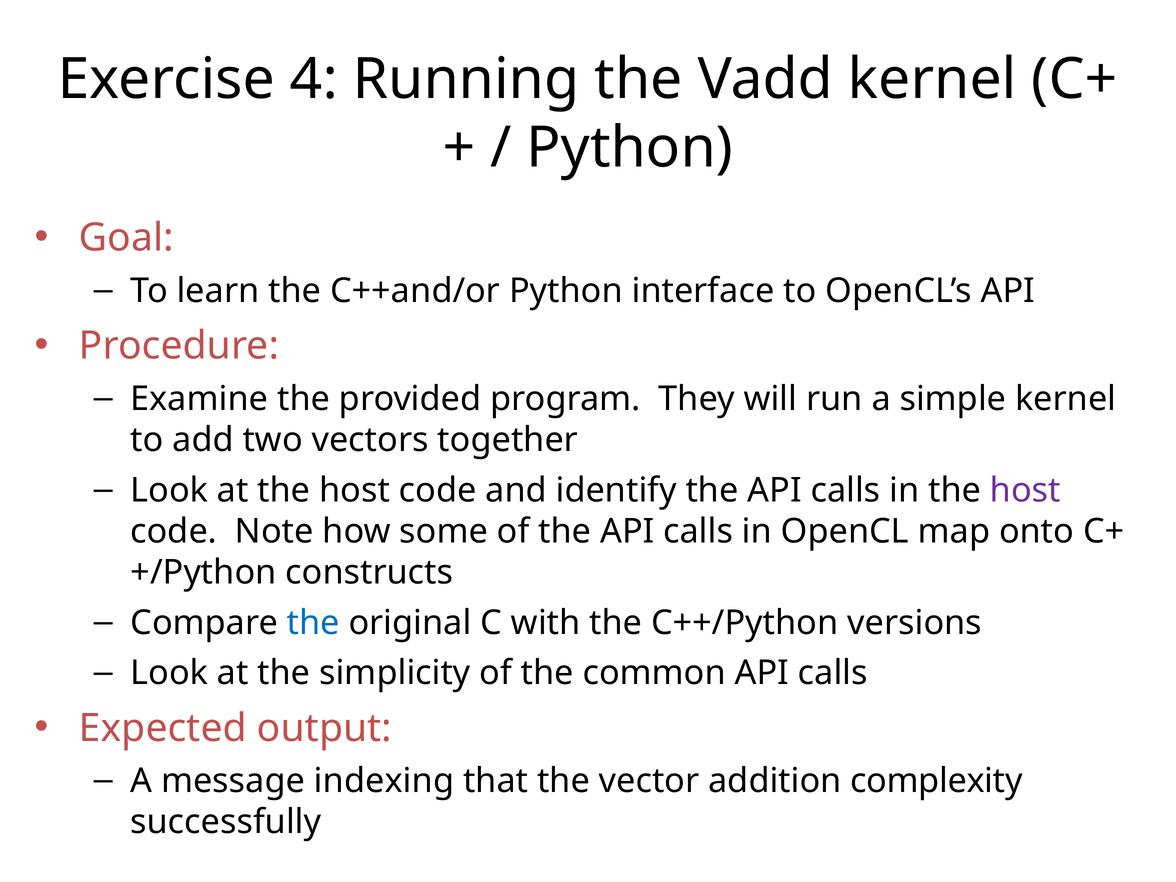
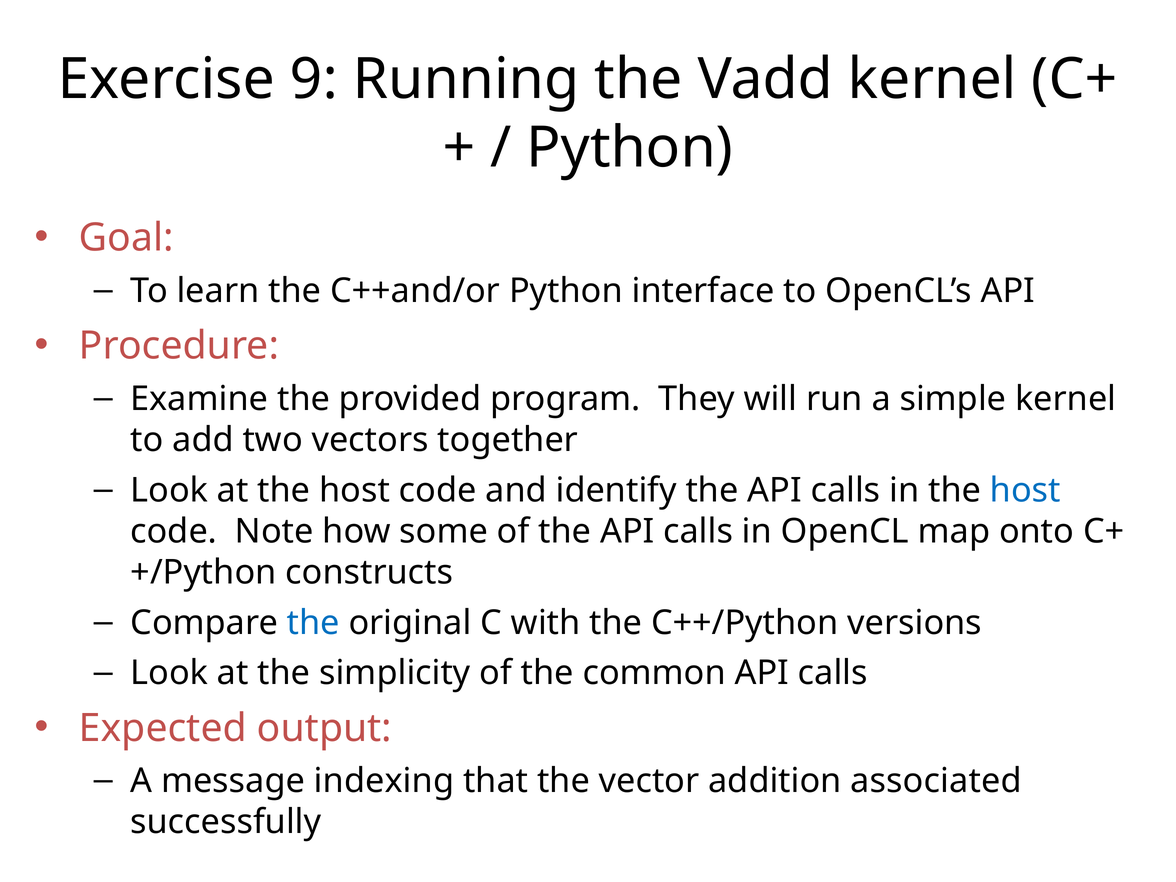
4: 4 -> 9
host at (1025, 490) colour: purple -> blue
complexity: complexity -> associated
